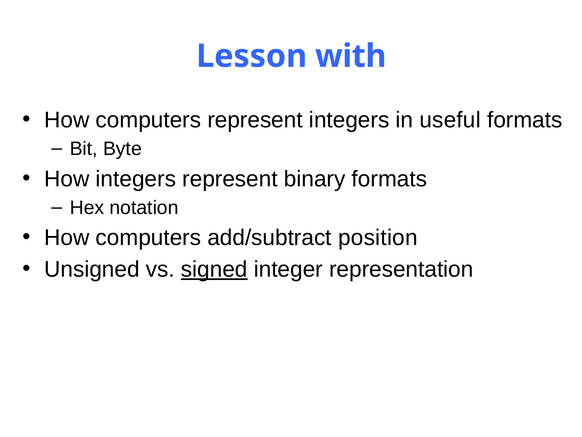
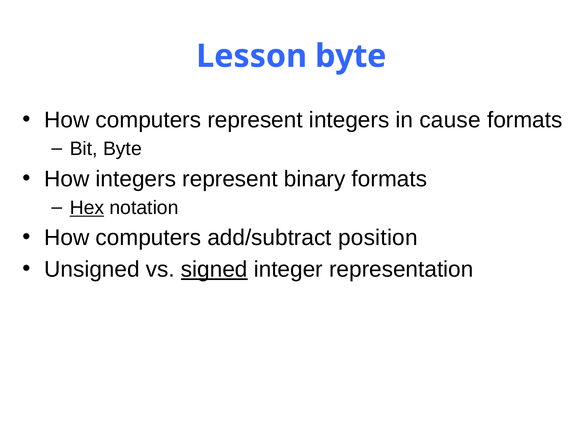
Lesson with: with -> byte
useful: useful -> cause
Hex underline: none -> present
